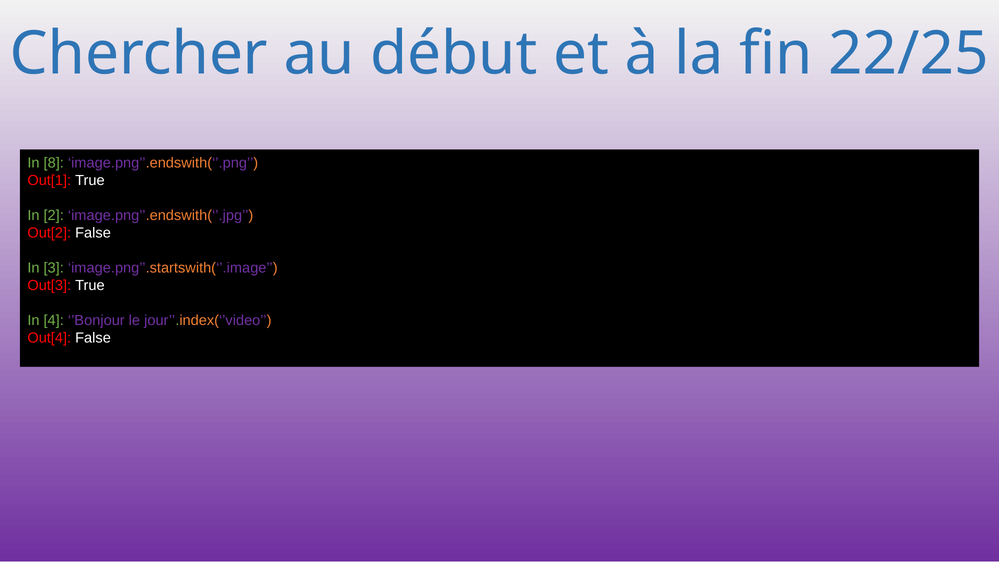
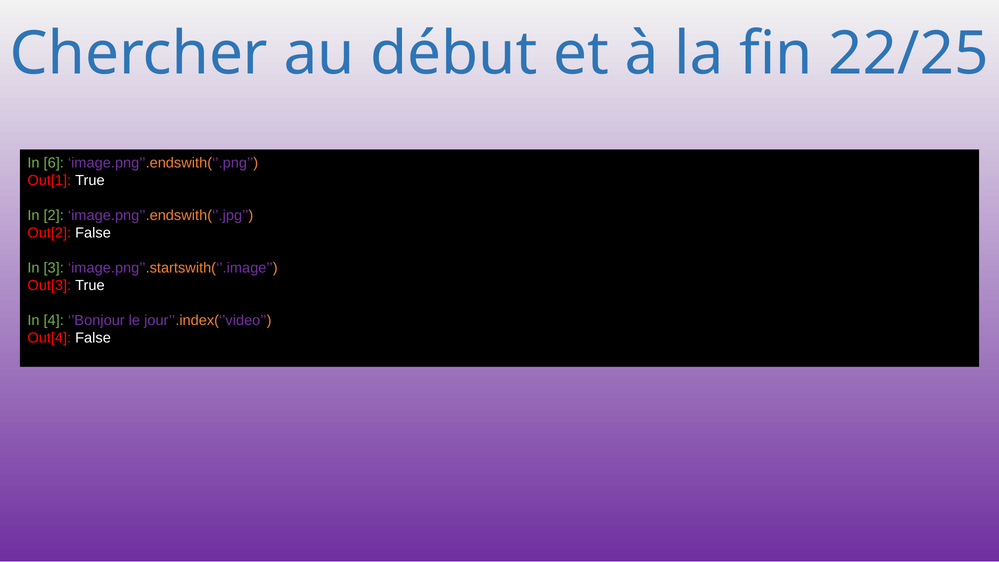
8: 8 -> 6
